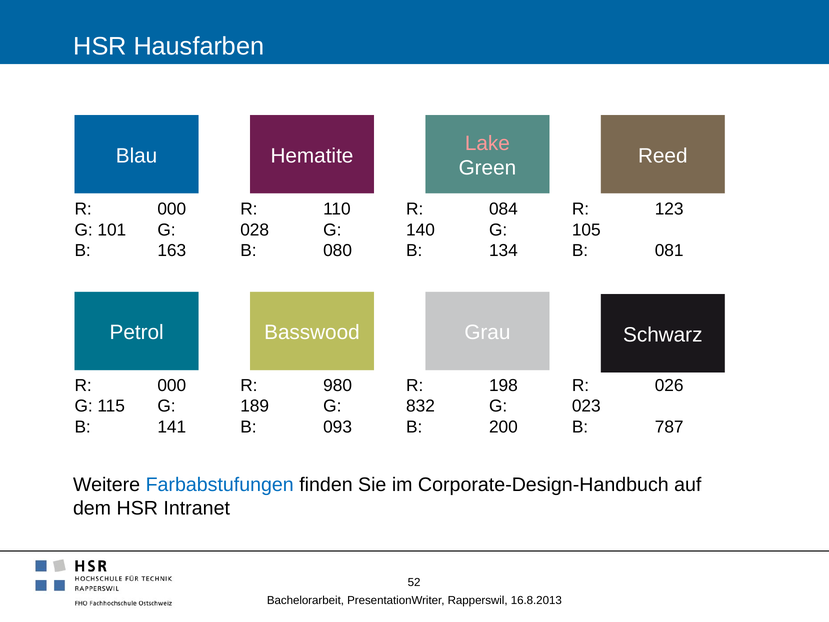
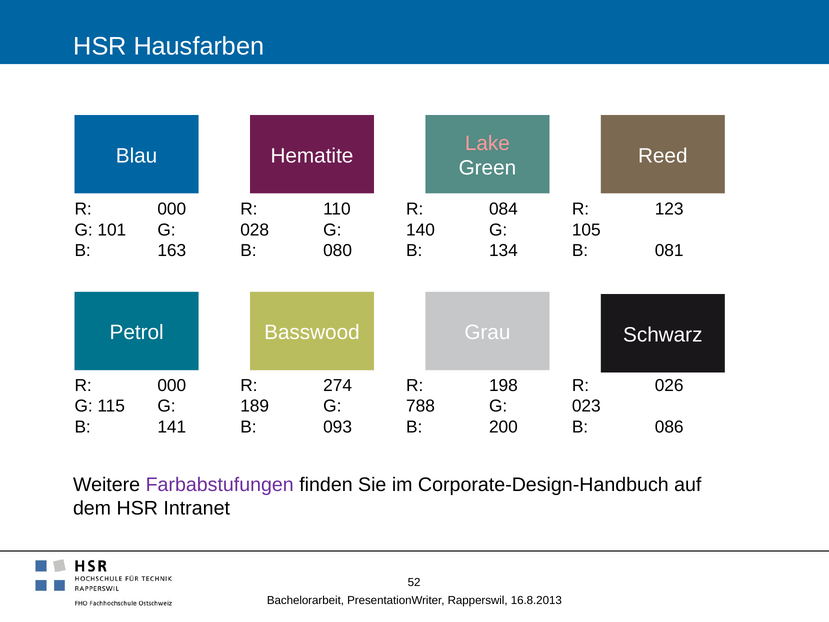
980: 980 -> 274
832: 832 -> 788
787: 787 -> 086
Farbabstufungen colour: blue -> purple
